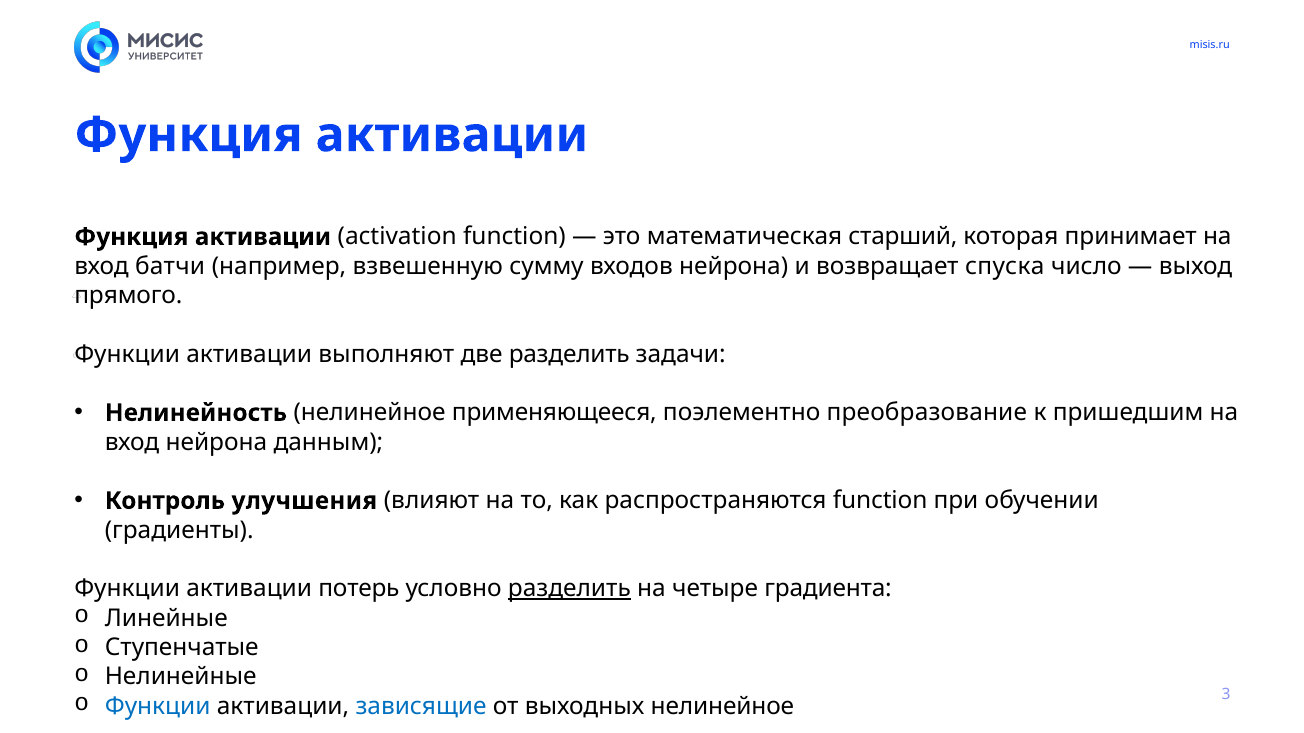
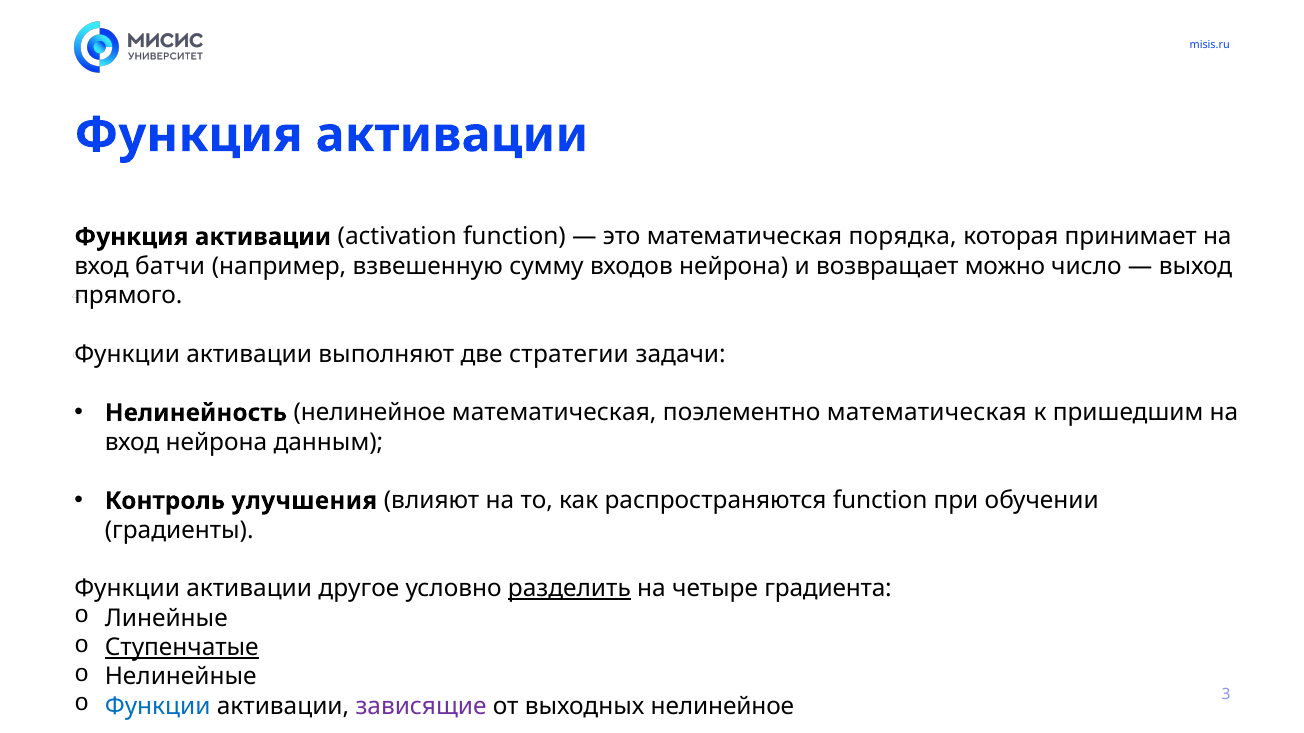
старший: старший -> порядка
спуска: спуска -> можно
две разделить: разделить -> стратегии
нелинейное применяющееся: применяющееся -> математическая
поэлементно преобразование: преобразование -> математическая
потерь: потерь -> другое
Ступенчатые underline: none -> present
зависящие colour: blue -> purple
